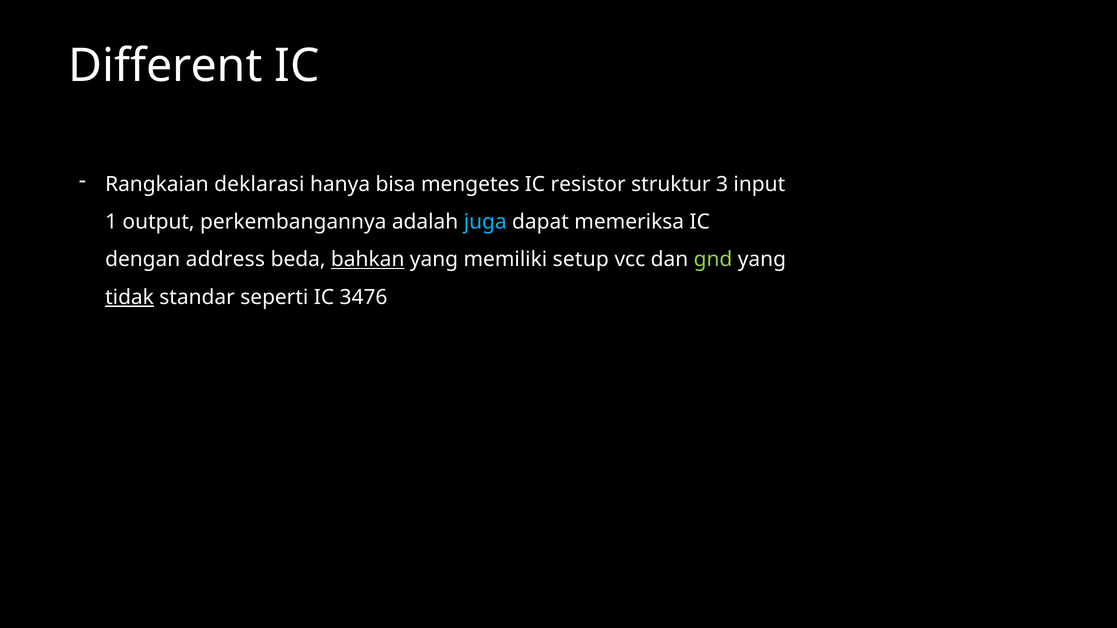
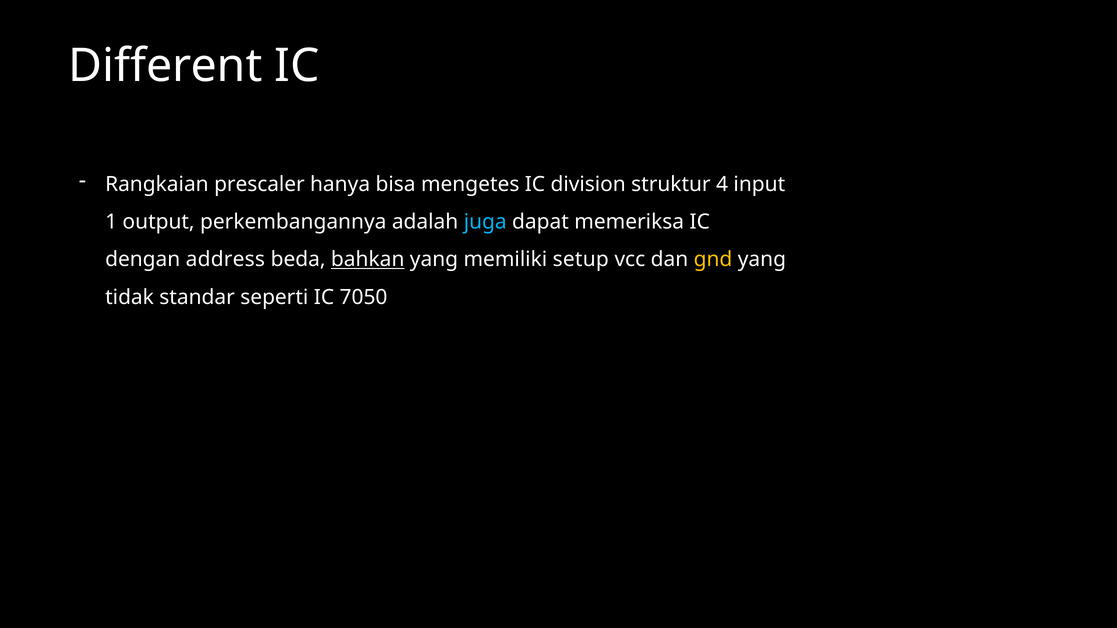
deklarasi: deklarasi -> prescaler
resistor: resistor -> division
3: 3 -> 4
gnd colour: light green -> yellow
tidak underline: present -> none
3476: 3476 -> 7050
